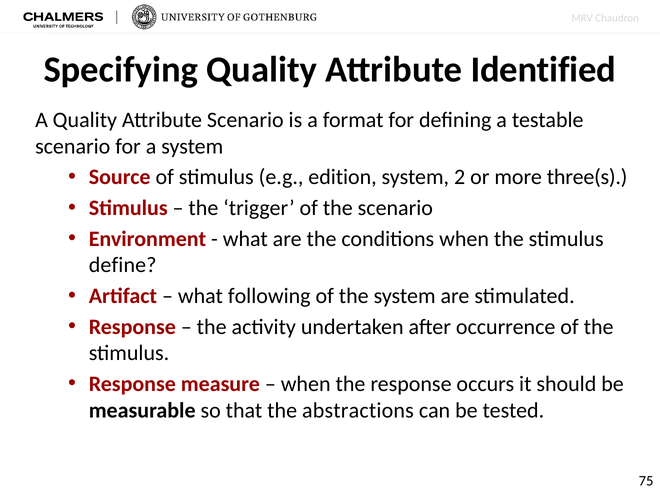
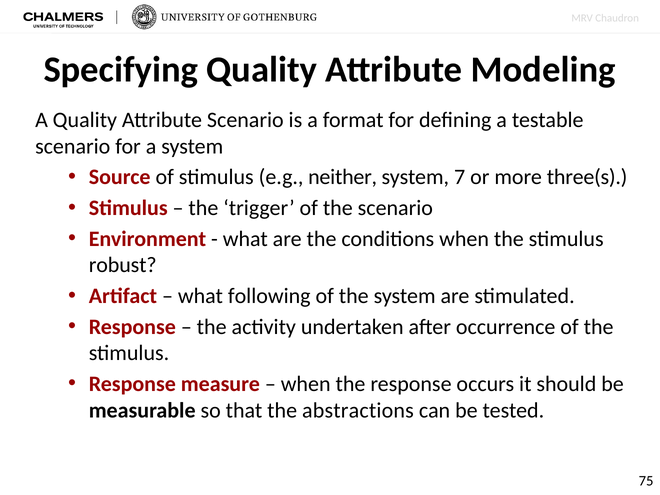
Identified: Identified -> Modeling
edition: edition -> neither
2: 2 -> 7
define: define -> robust
